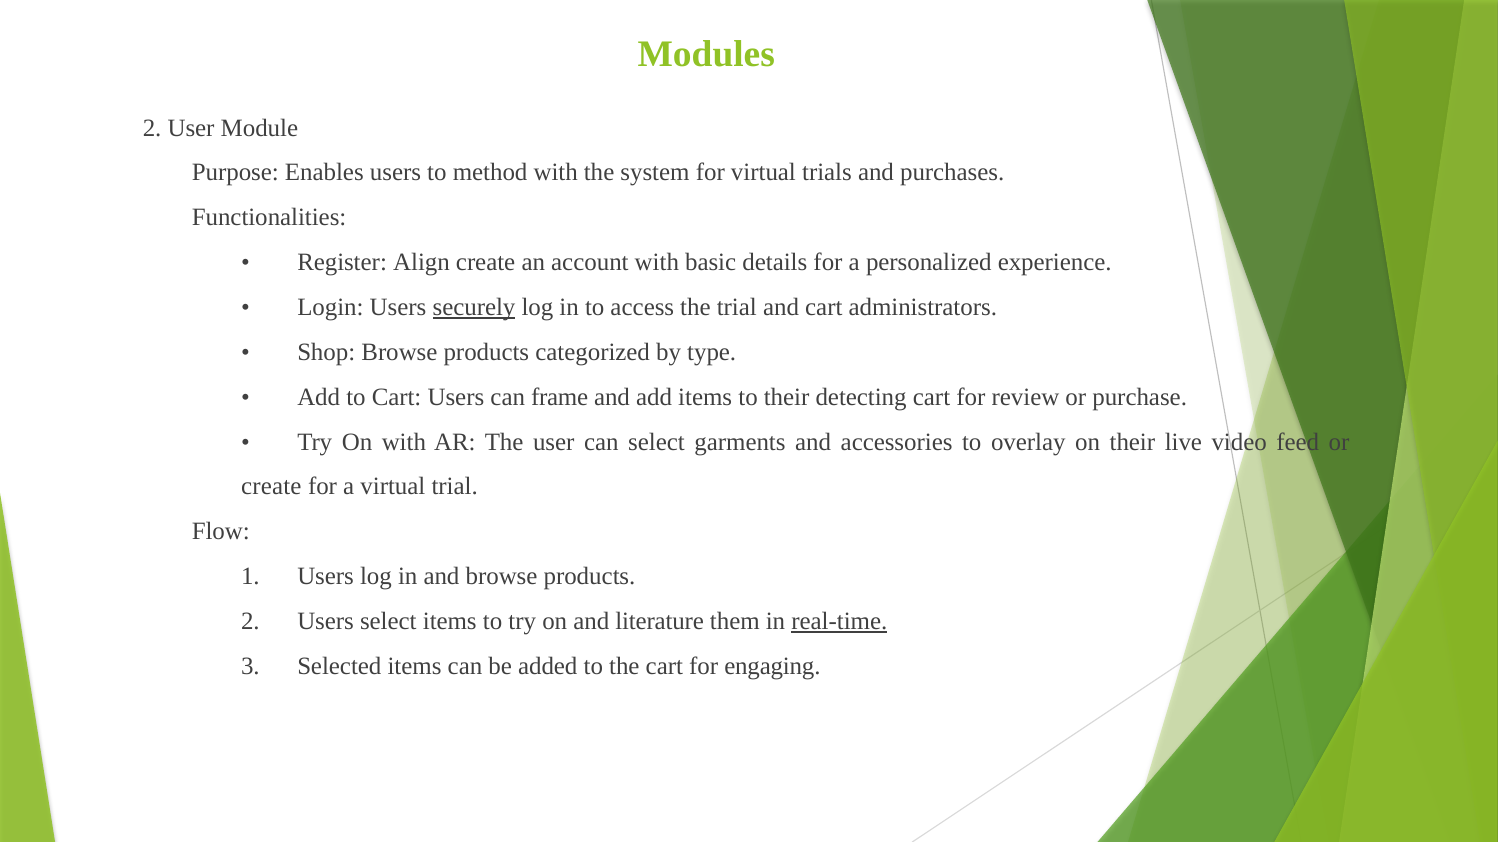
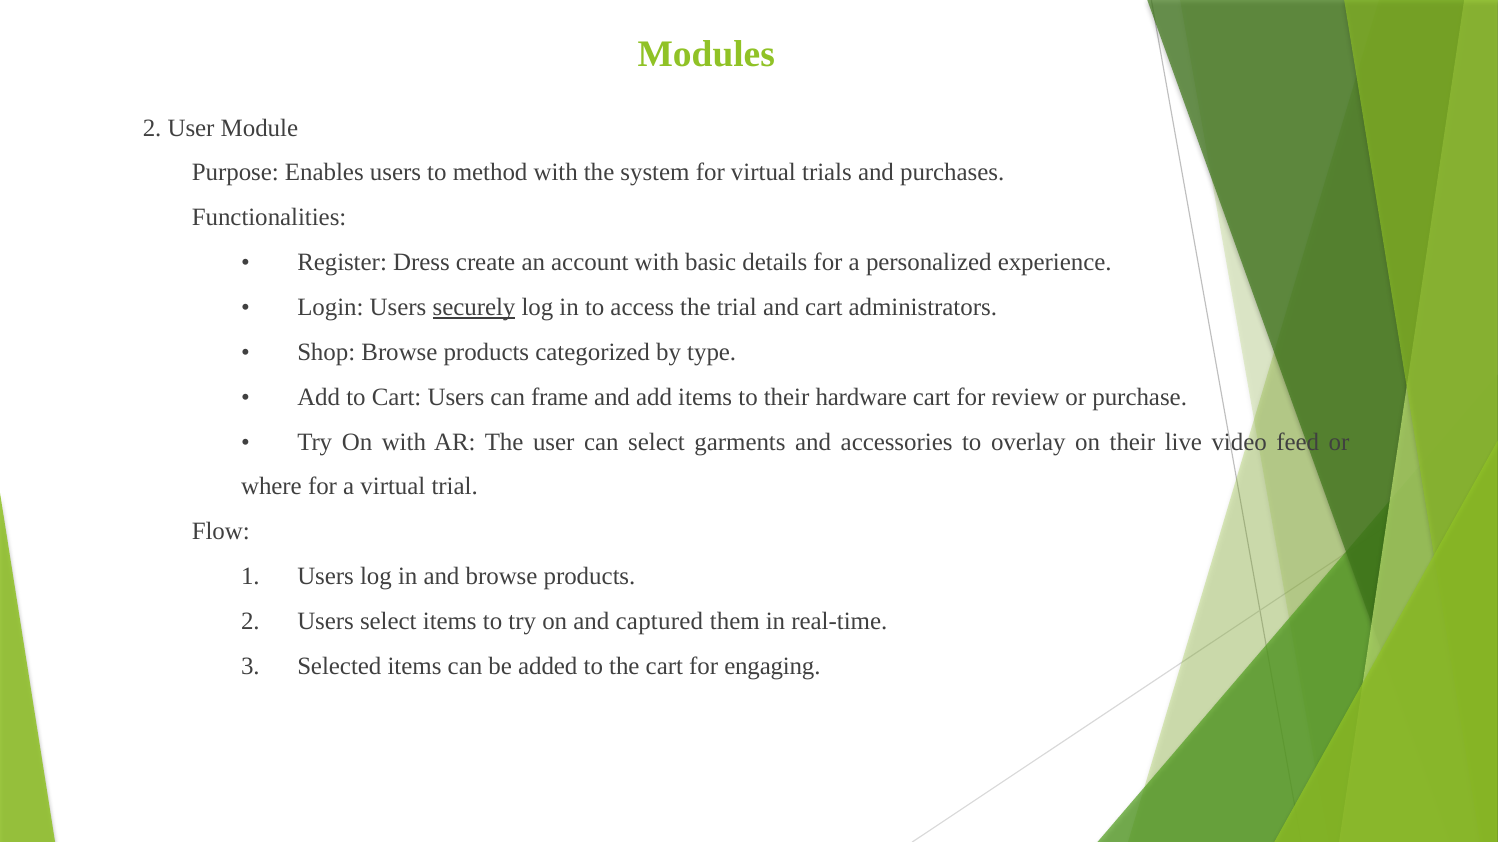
Align: Align -> Dress
detecting: detecting -> hardware
create at (271, 487): create -> where
literature: literature -> captured
real-time underline: present -> none
